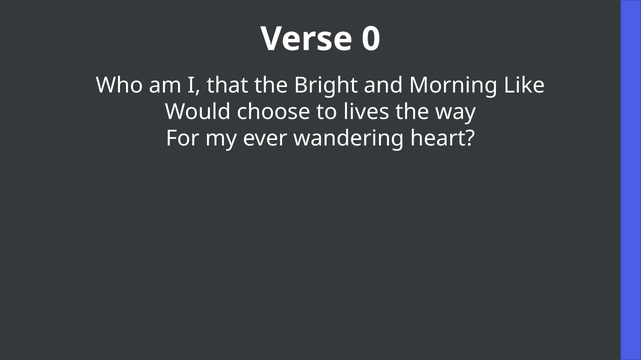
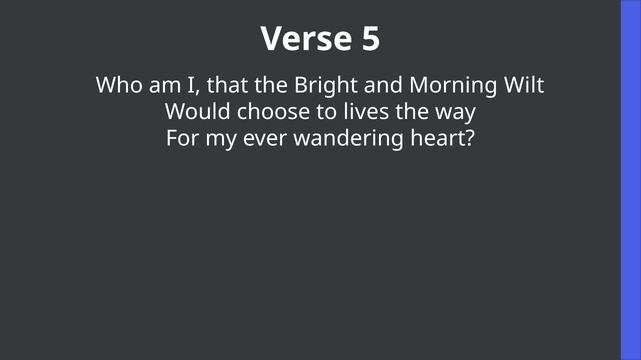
0: 0 -> 5
Like: Like -> Wilt
